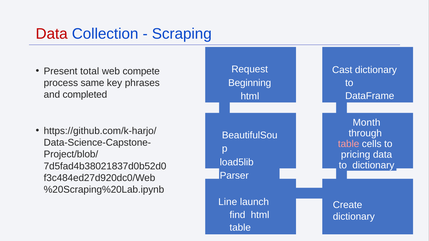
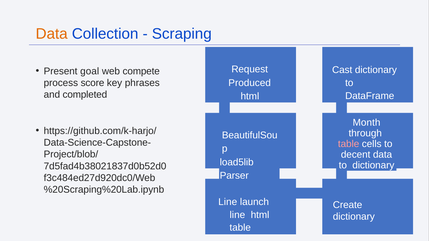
Data at (52, 34) colour: red -> orange
total: total -> goal
Beginning: Beginning -> Produced
same: same -> score
pricing: pricing -> decent
find at (237, 215): find -> line
